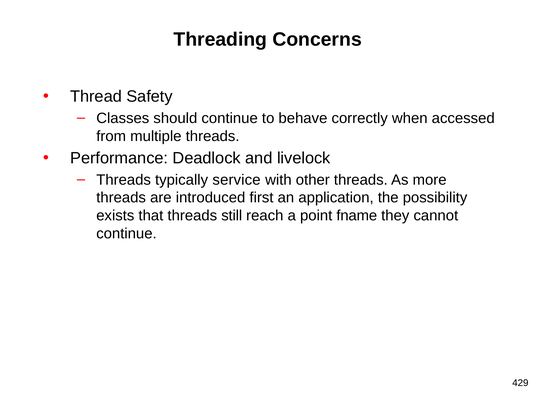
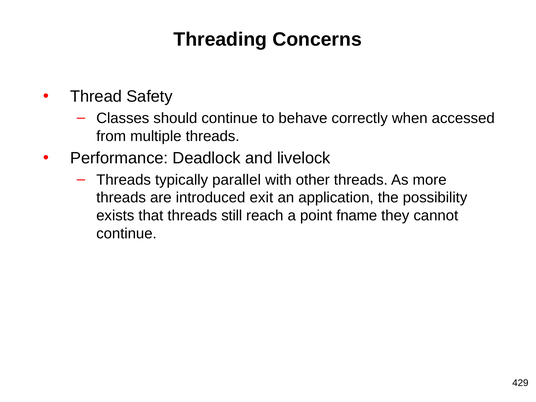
service: service -> parallel
first: first -> exit
